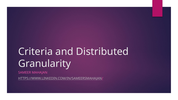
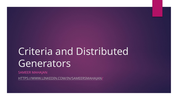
Granularity: Granularity -> Generators
